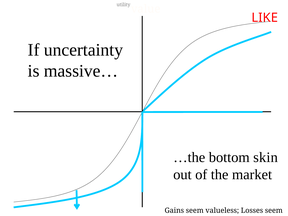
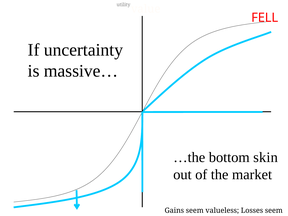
LIKE: LIKE -> FELL
